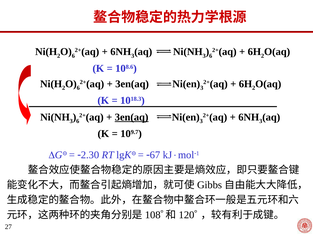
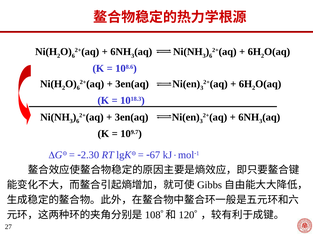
3en(aq at (132, 117) underline: present -> none
